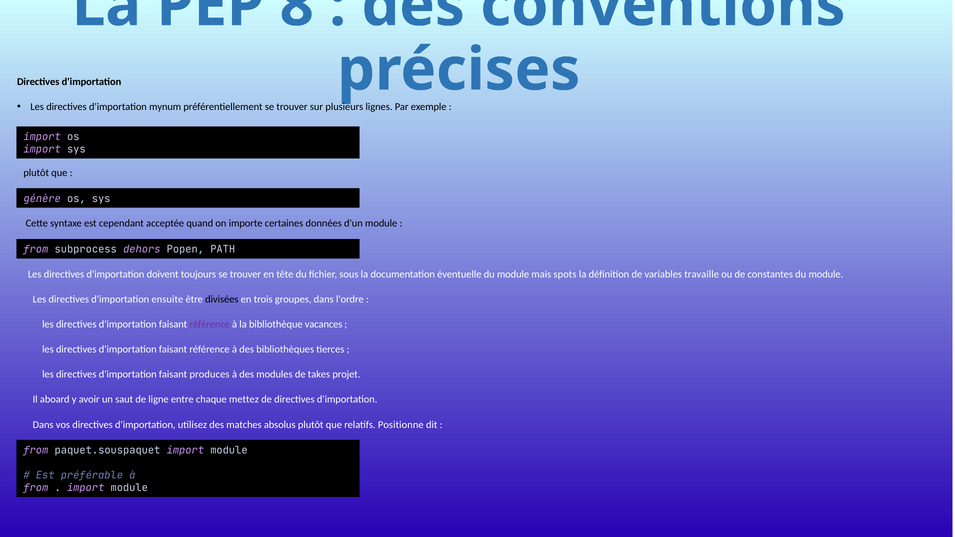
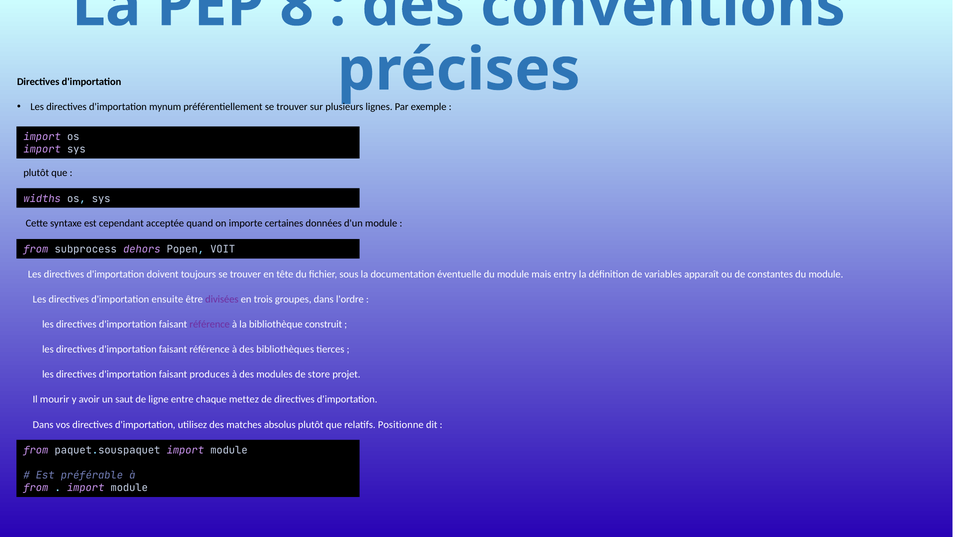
génère: génère -> widths
PATH: PATH -> VOIT
spots: spots -> entry
travaille: travaille -> apparaît
divisées colour: black -> purple
vacances: vacances -> construit
takes: takes -> store
aboard: aboard -> mourir
